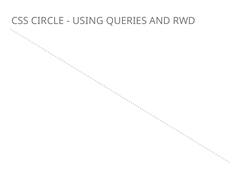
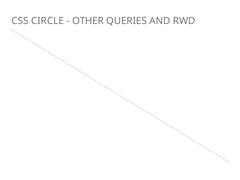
USING: USING -> OTHER
